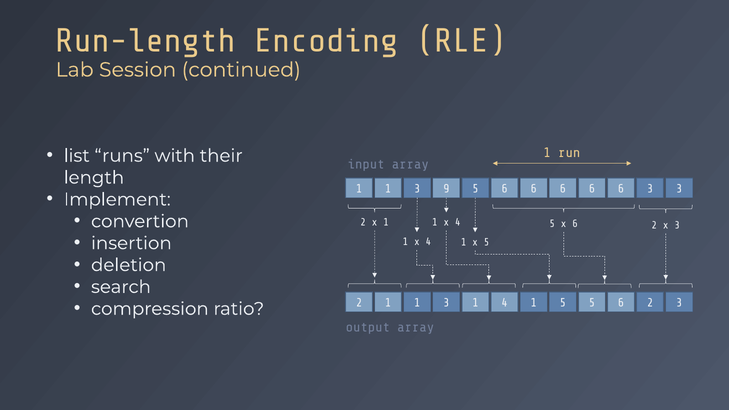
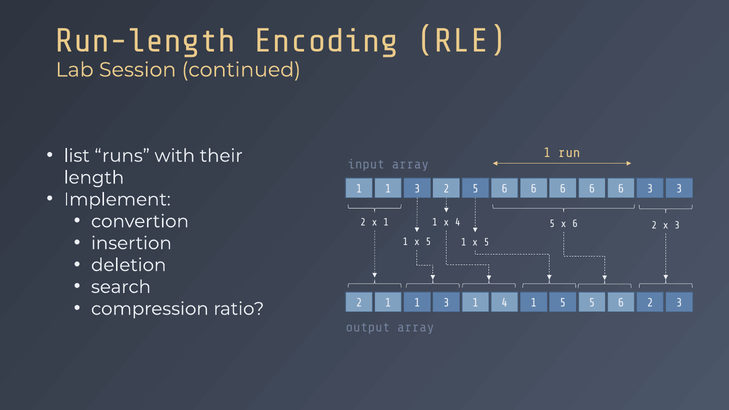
1 3 9: 9 -> 2
4 at (428, 242): 4 -> 5
